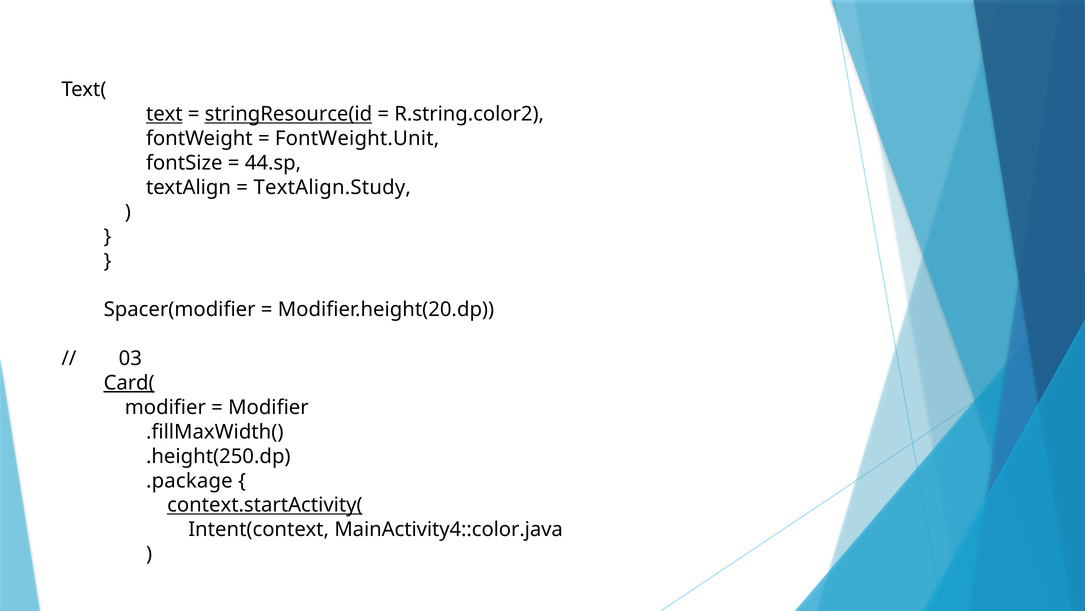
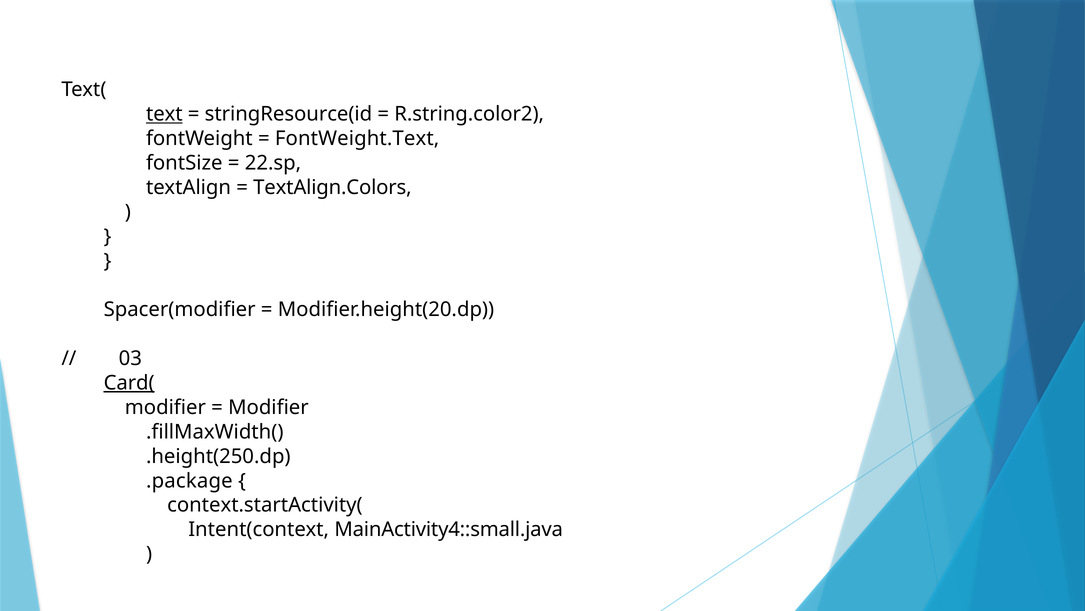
stringResource(id underline: present -> none
FontWeight.Unit: FontWeight.Unit -> FontWeight.Text
44.sp: 44.sp -> 22.sp
TextAlign.Study: TextAlign.Study -> TextAlign.Colors
context.startActivity( underline: present -> none
MainActivity4::color.java: MainActivity4::color.java -> MainActivity4::small.java
